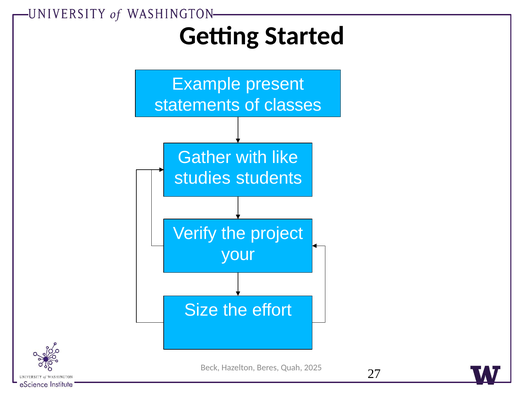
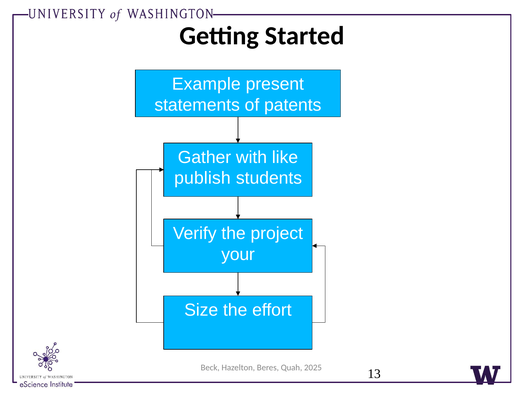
classes: classes -> patents
studies: studies -> publish
27: 27 -> 13
